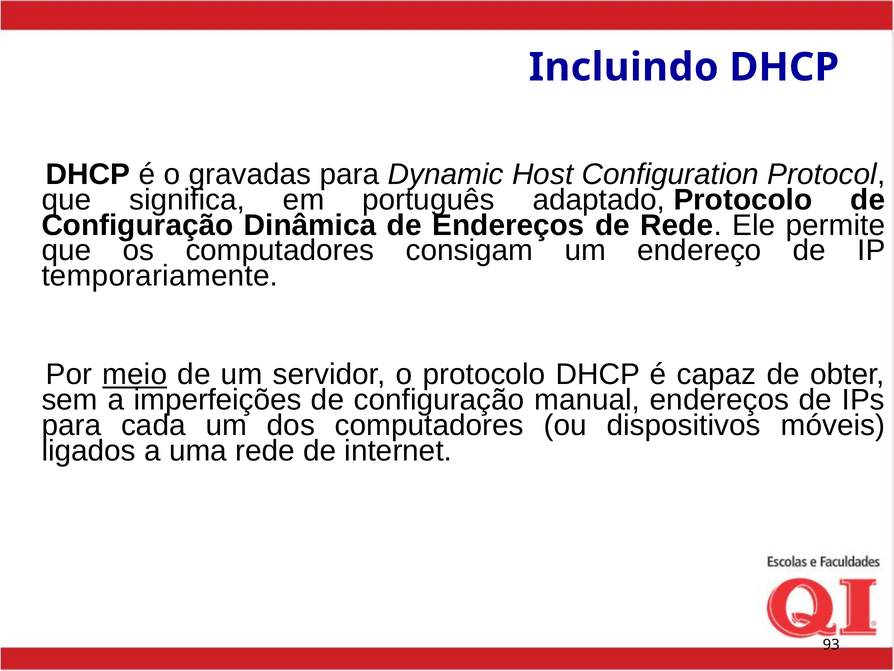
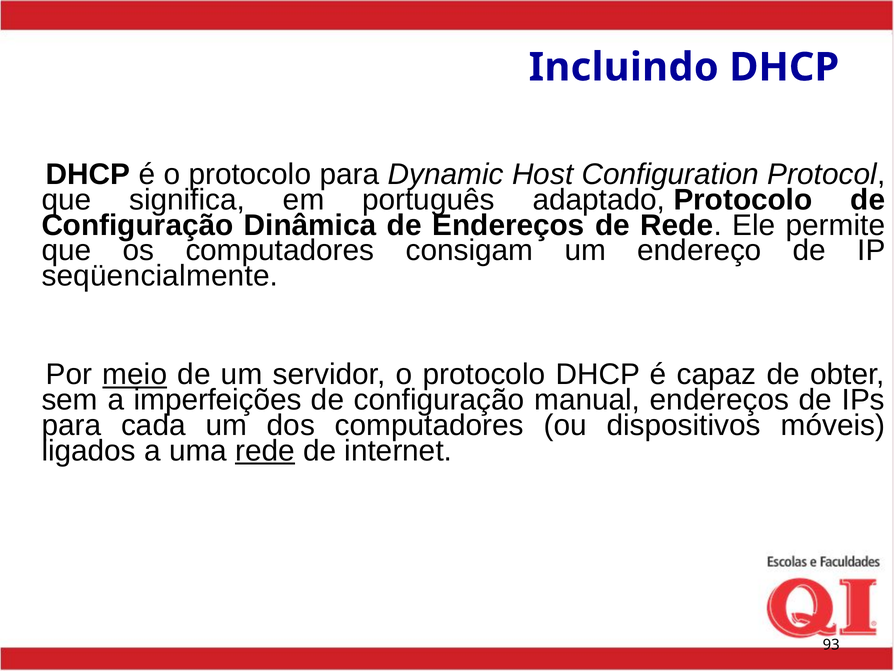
é o gravadas: gravadas -> protocolo
temporariamente: temporariamente -> seqüencialmente
rede at (265, 450) underline: none -> present
